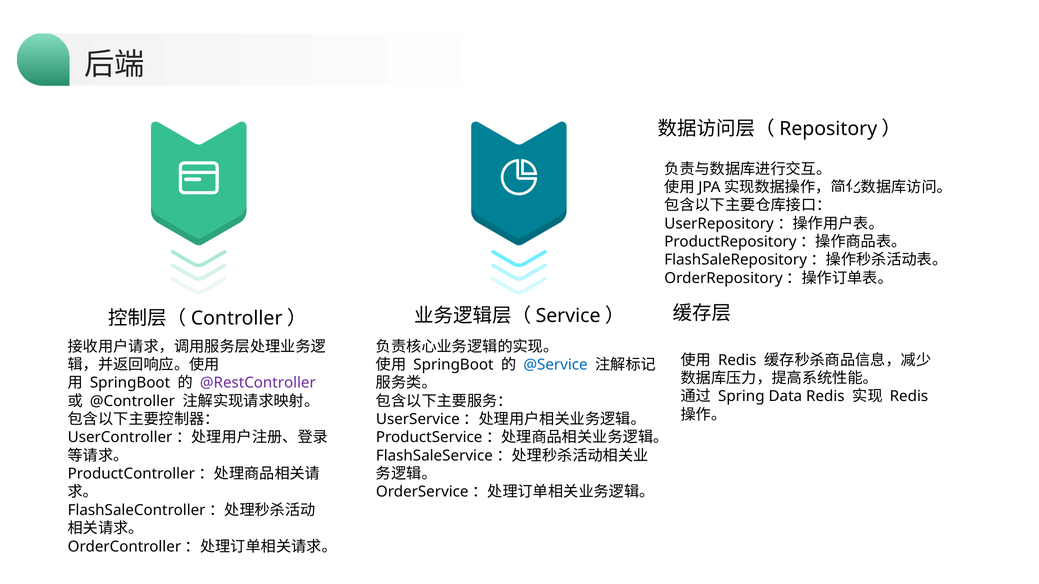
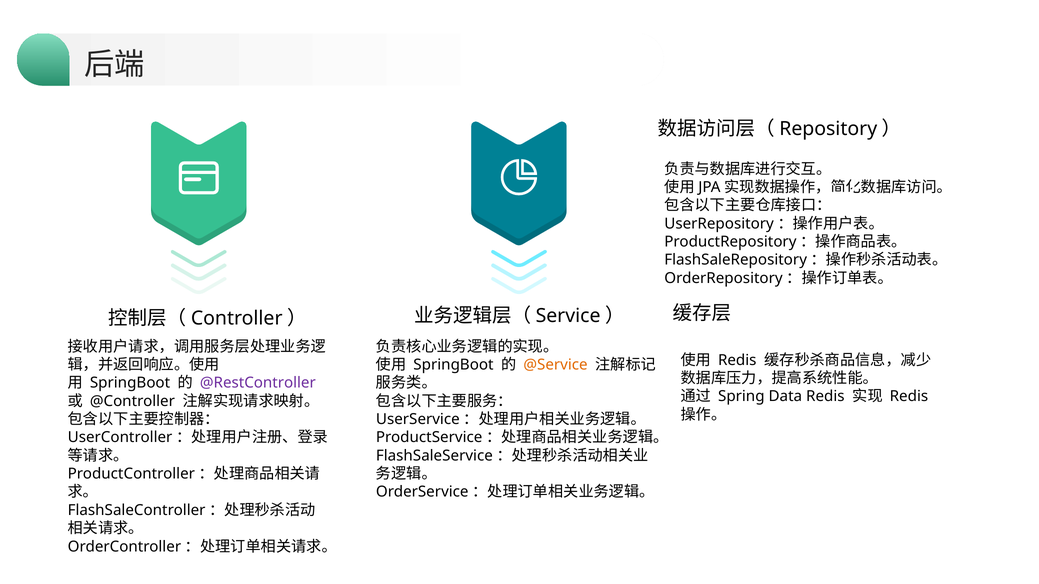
@Service colour: blue -> orange
